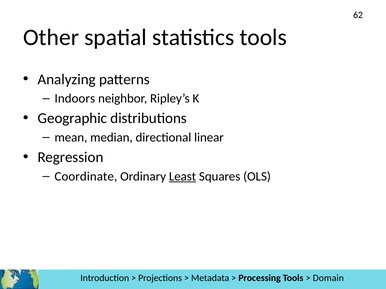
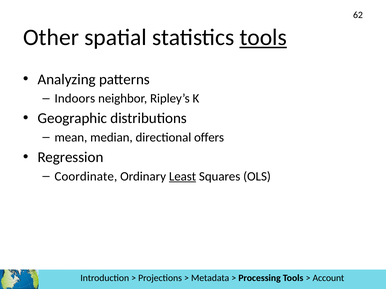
tools at (263, 37) underline: none -> present
linear: linear -> offers
Domain: Domain -> Account
